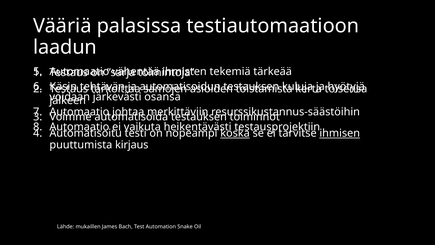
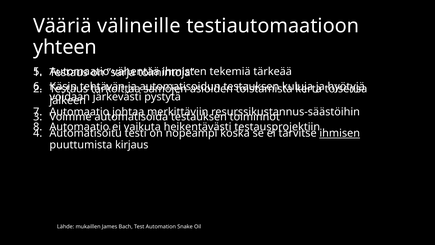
palasissa: palasissa -> välineille
laadun: laadun -> yhteen
osansa: osansa -> pystytä
koska underline: present -> none
